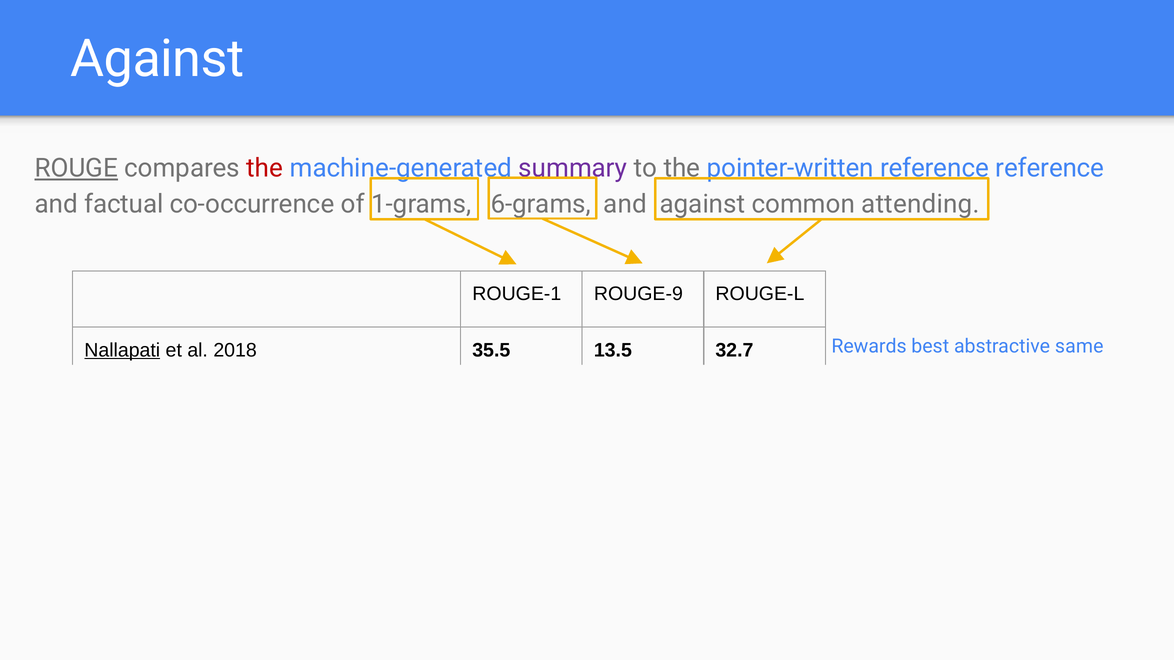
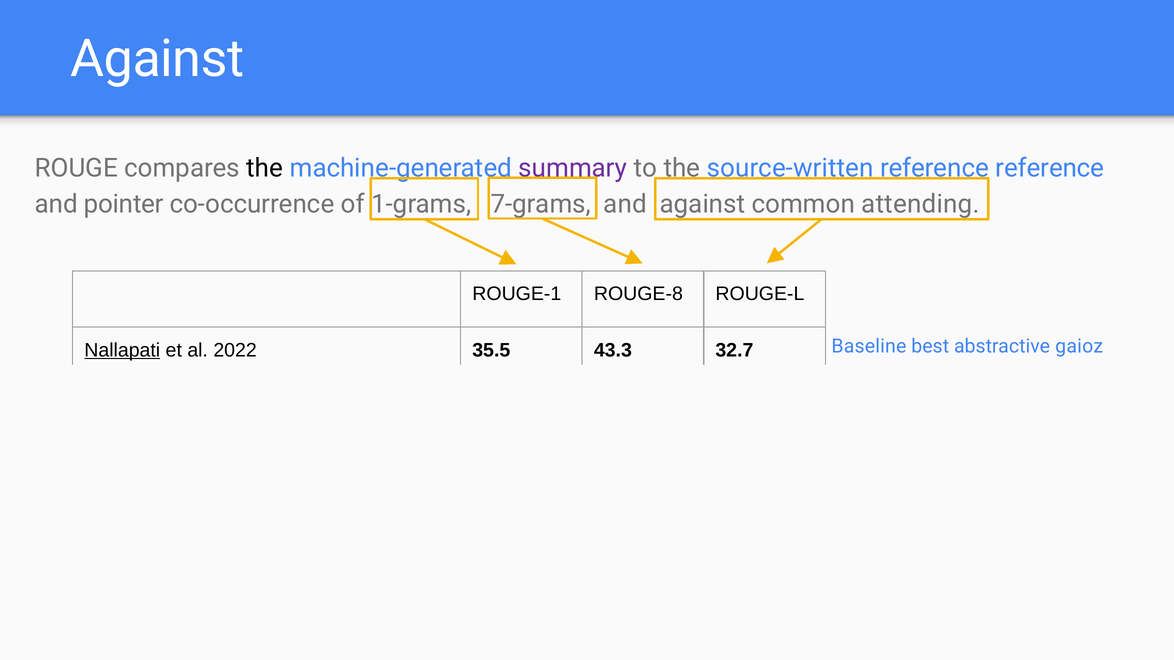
ROUGE at (76, 168) underline: present -> none
the at (265, 168) colour: red -> black
pointer-written: pointer-written -> source-written
factual: factual -> pointer
6-grams: 6-grams -> 7-grams
ROUGE-9: ROUGE-9 -> ROUGE-8
Rewards at (869, 347): Rewards -> Baseline
same: same -> gaioz
2018: 2018 -> 2022
13.5: 13.5 -> 43.3
